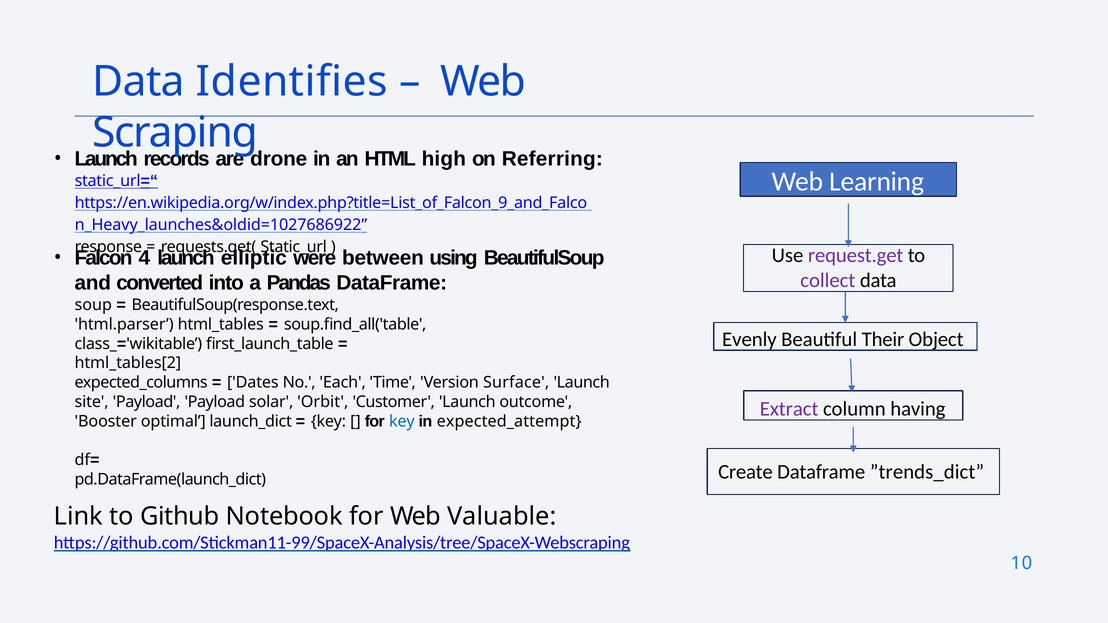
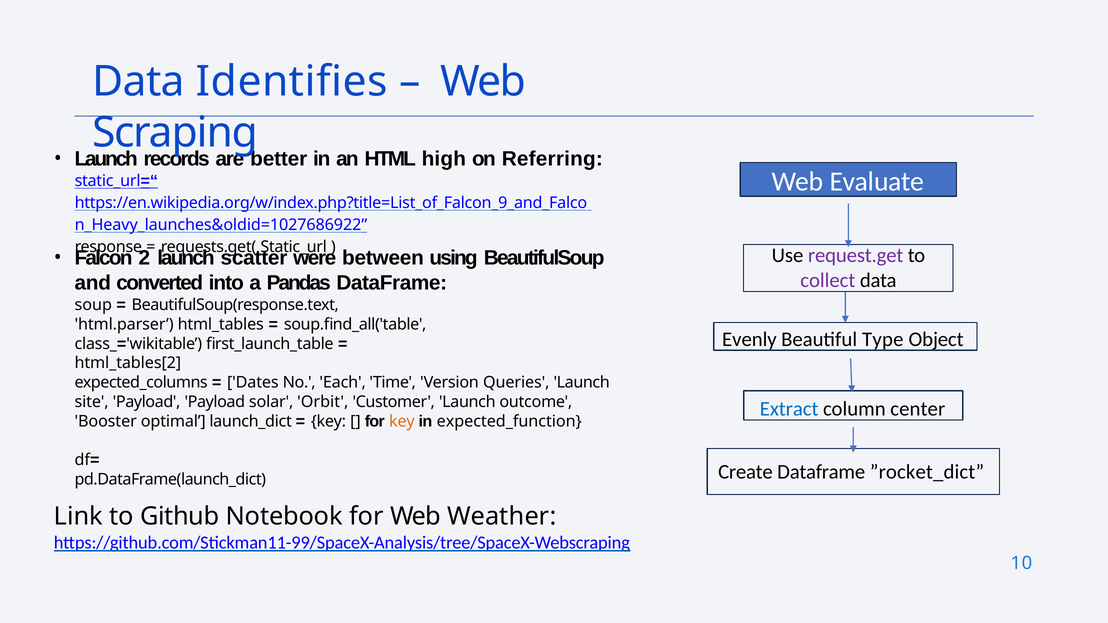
drone: drone -> better
Learning: Learning -> Evaluate
4: 4 -> 2
elliptic: elliptic -> scatter
Their: Their -> Type
Surface: Surface -> Queries
Extract colour: purple -> blue
having: having -> center
key at (402, 421) colour: blue -> orange
expected_attempt: expected_attempt -> expected_function
”trends_dict: ”trends_dict -> ”rocket_dict
Valuable: Valuable -> Weather
